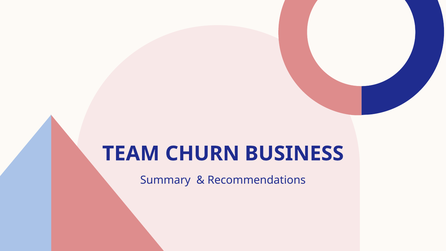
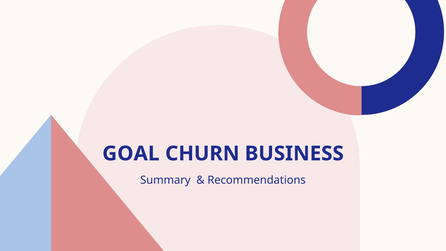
TEAM: TEAM -> GOAL
